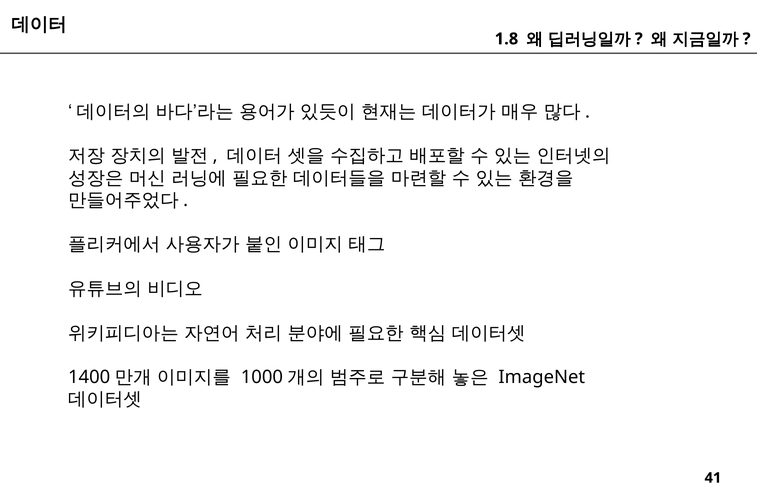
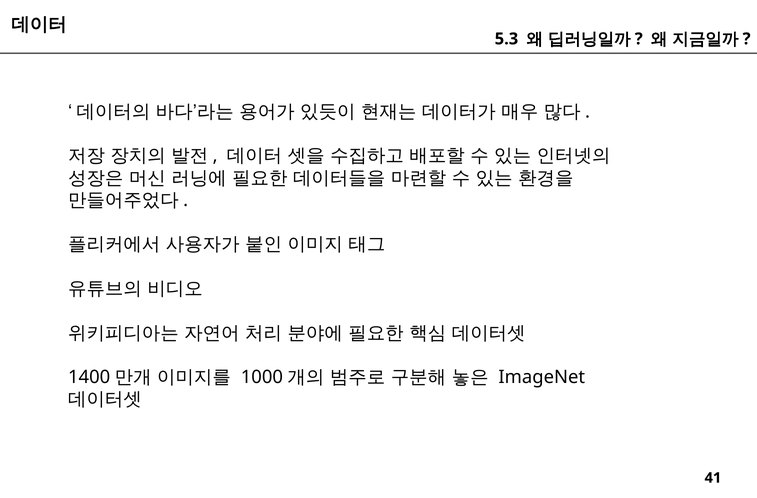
1.8: 1.8 -> 5.3
